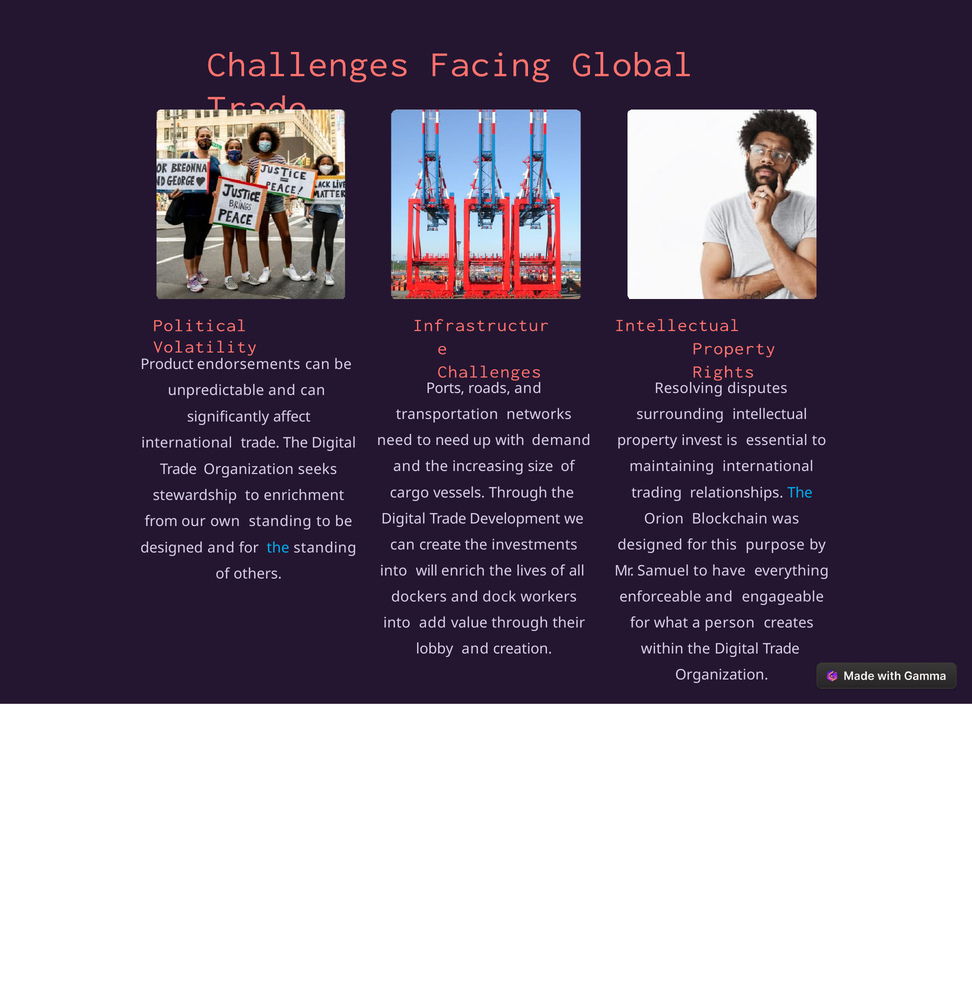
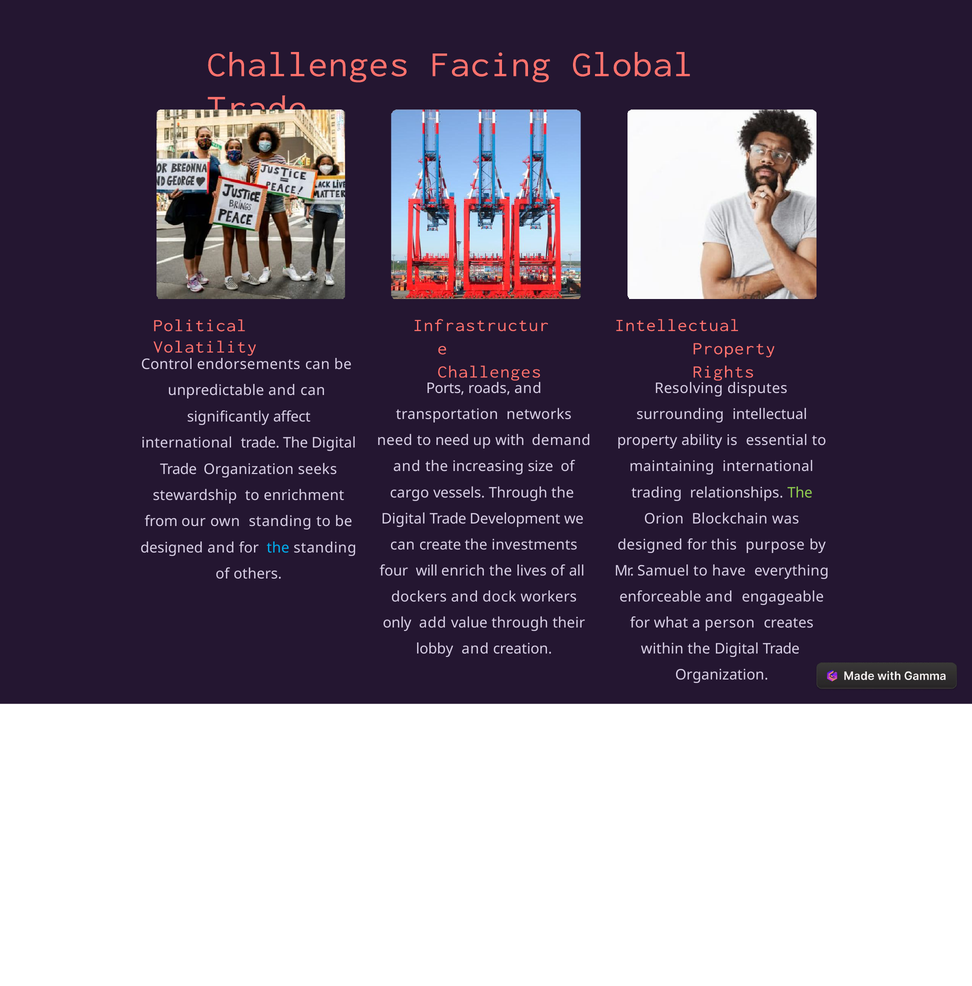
Product: Product -> Control
invest: invest -> ability
The at (800, 493) colour: light blue -> light green
into at (394, 571): into -> four
into at (397, 623): into -> only
